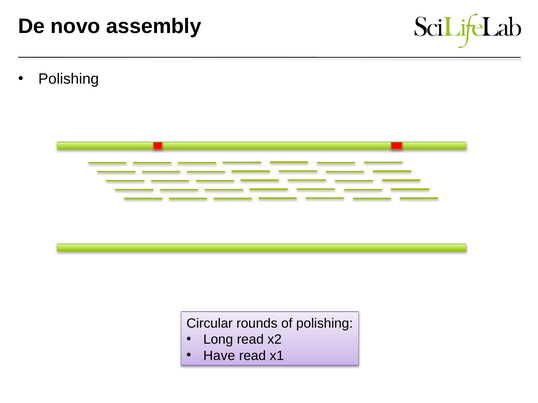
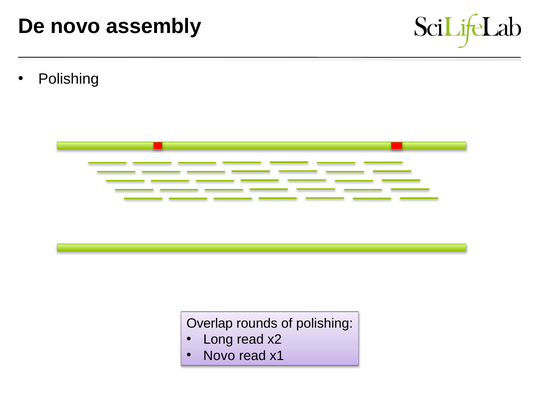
Circular: Circular -> Overlap
Have at (219, 356): Have -> Novo
